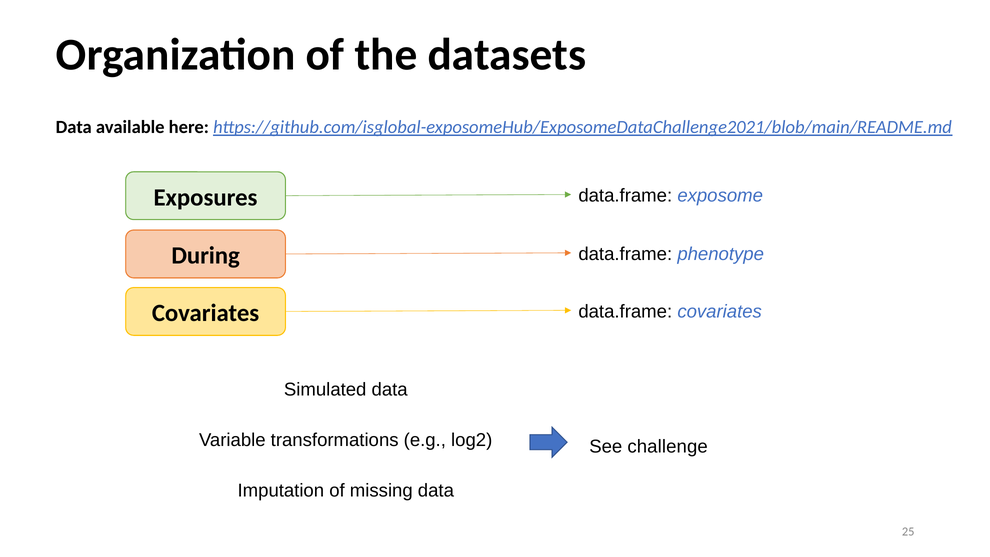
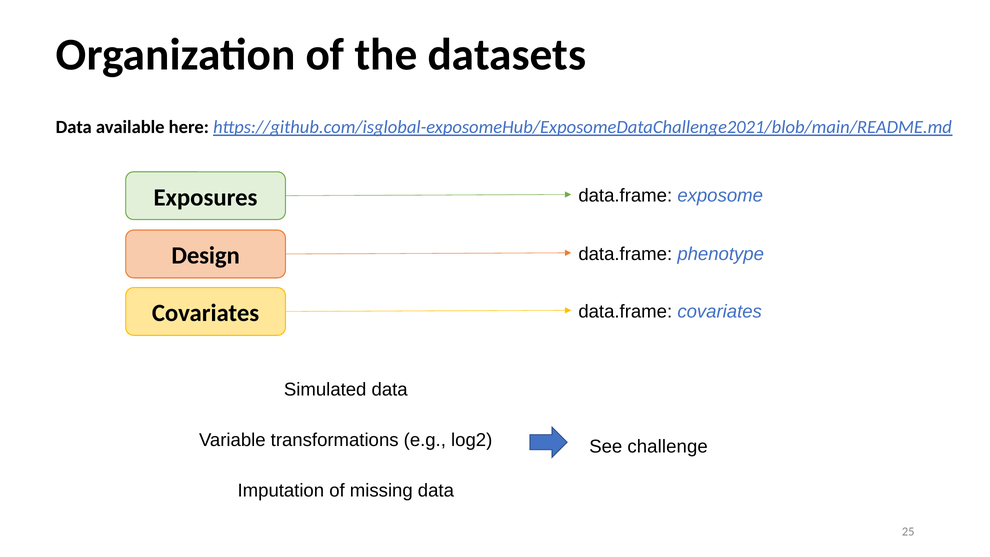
During: During -> Design
